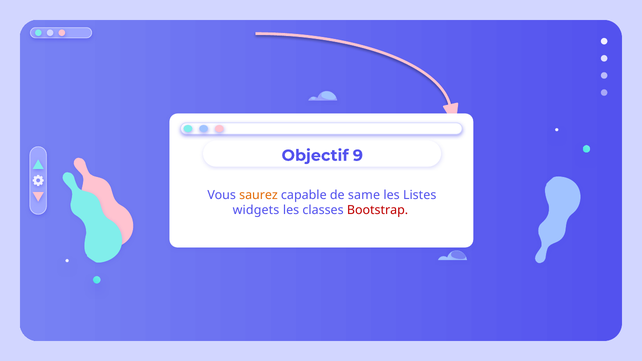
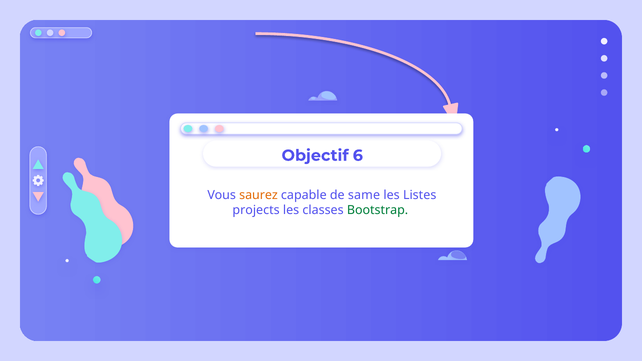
9: 9 -> 6
widgets: widgets -> projects
Bootstrap colour: red -> green
